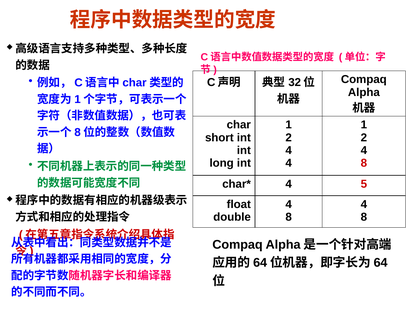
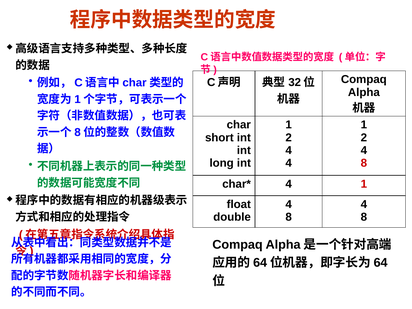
5 at (364, 184): 5 -> 1
